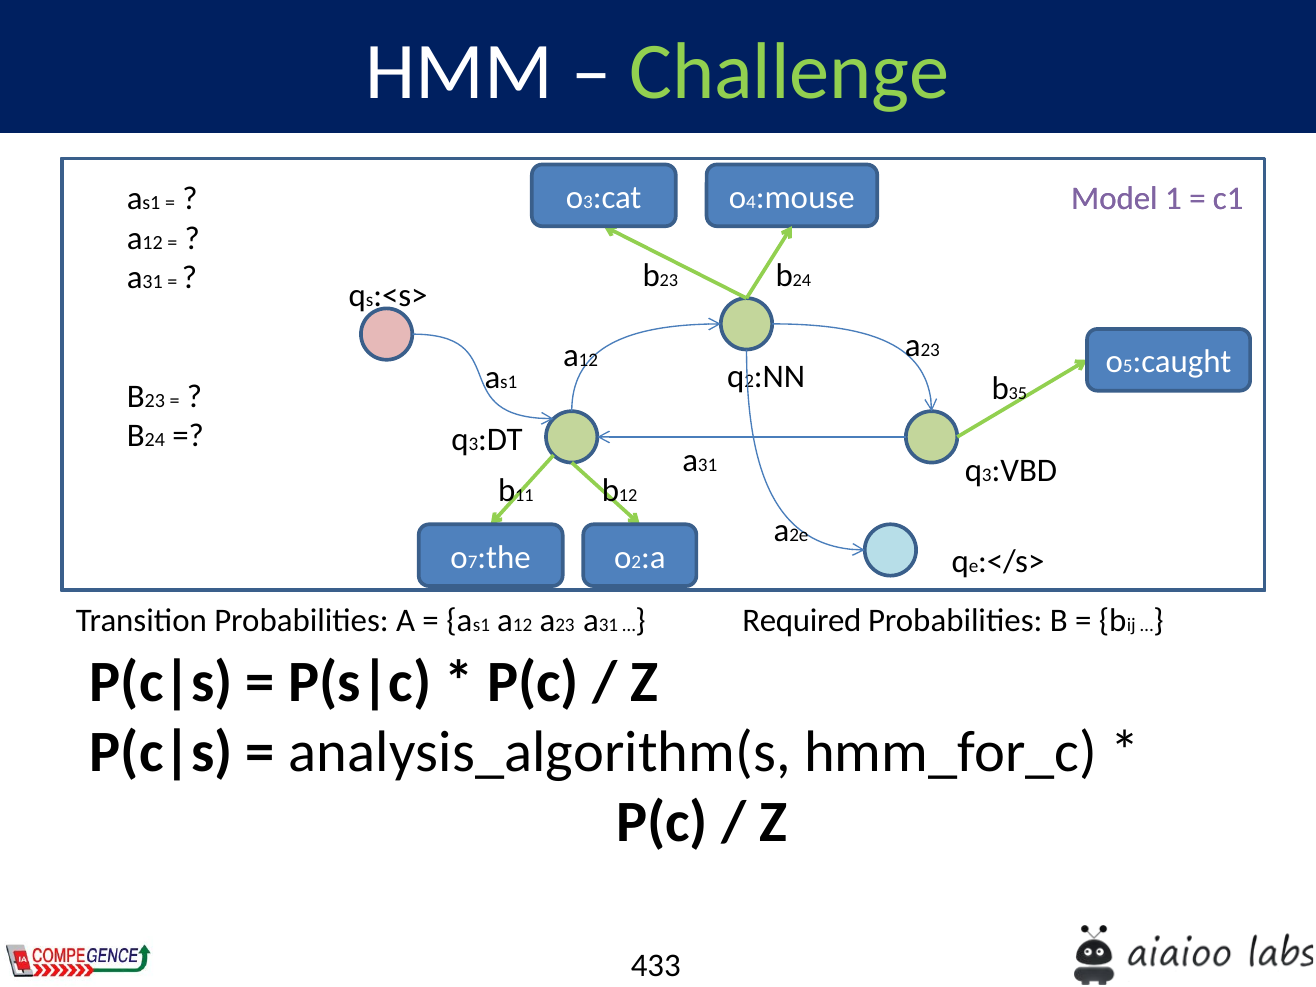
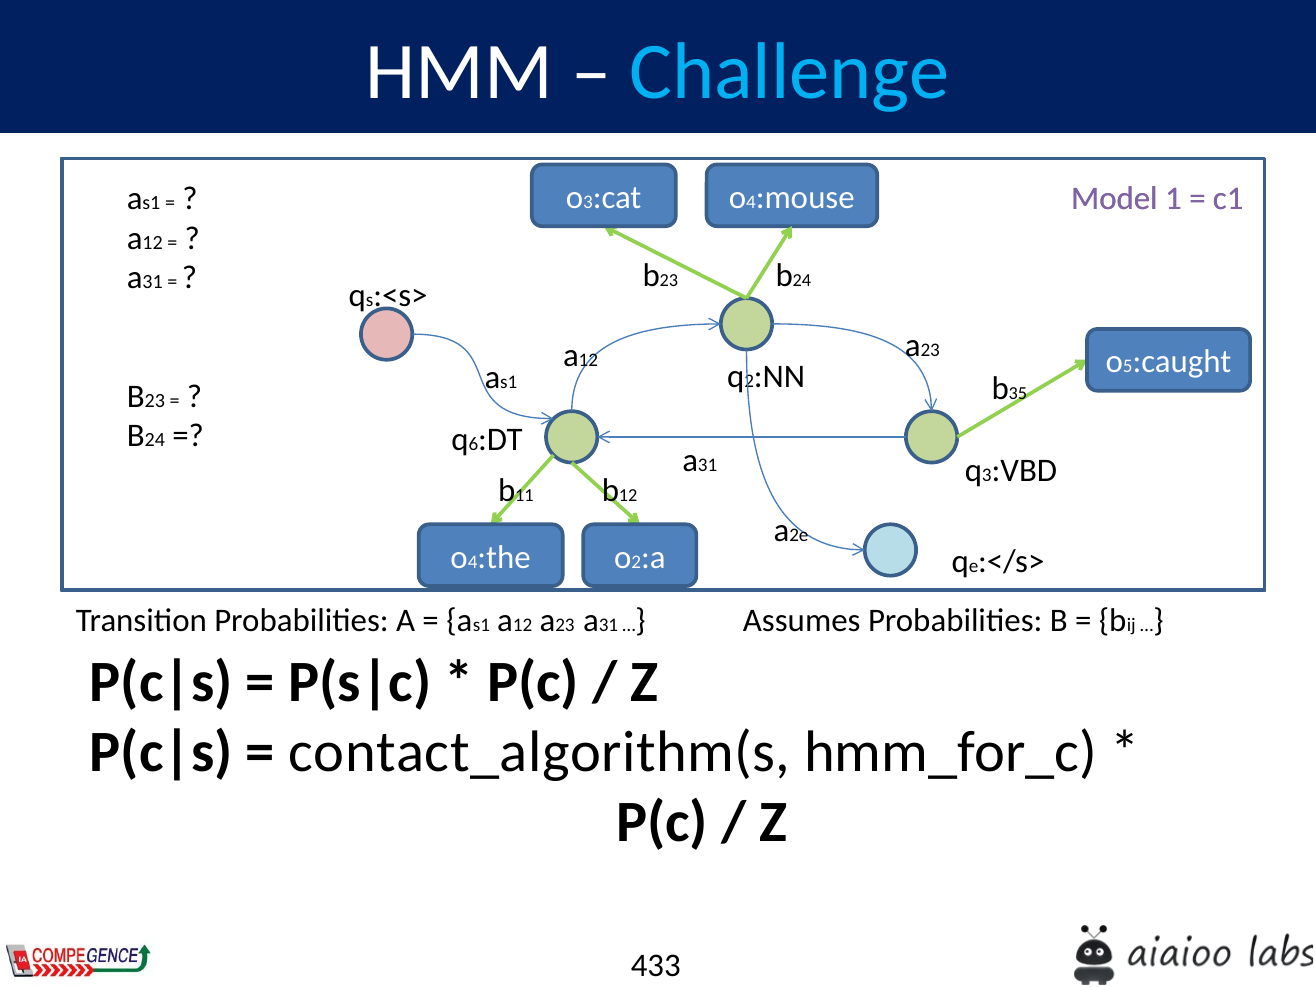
Challenge colour: light green -> light blue
3 at (473, 444): 3 -> 6
7 at (473, 562): 7 -> 4
Required: Required -> Assumes
analysis_algorithm(s: analysis_algorithm(s -> contact_algorithm(s
